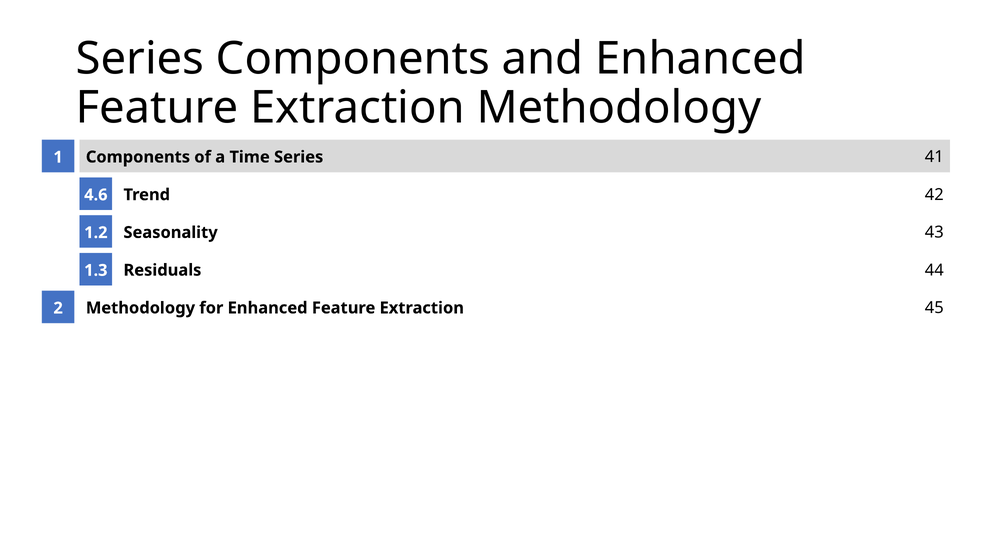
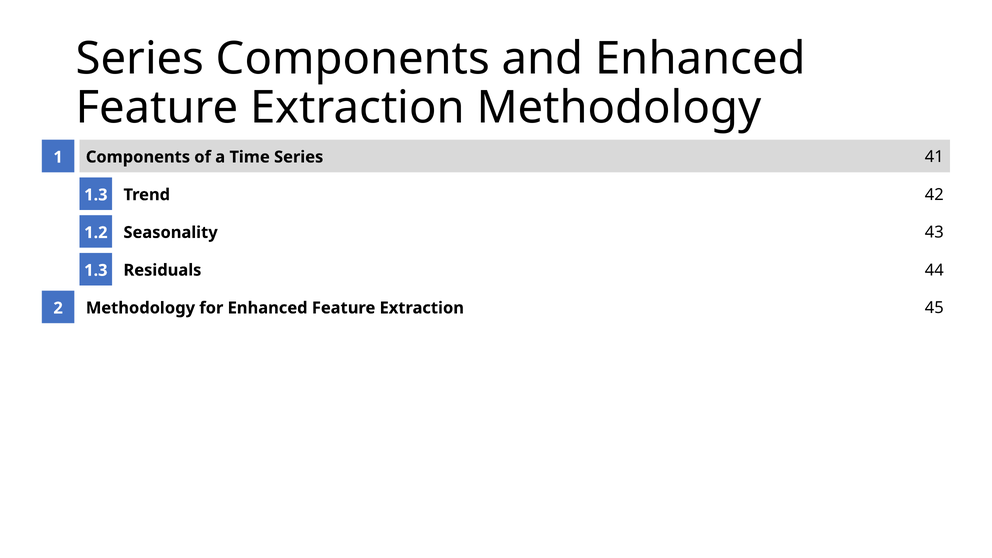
4.6 at (96, 195): 4.6 -> 1.3
